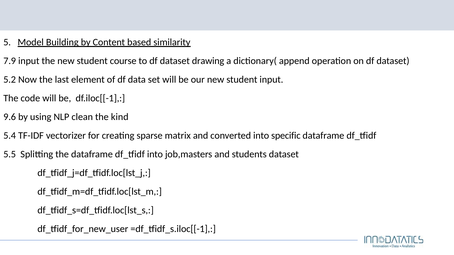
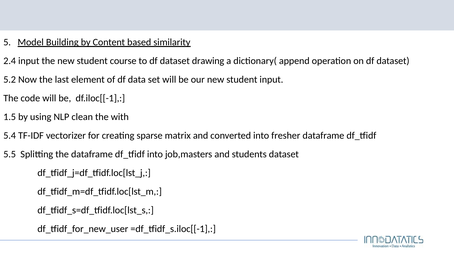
7.9: 7.9 -> 2.4
9.6: 9.6 -> 1.5
kind: kind -> with
specific: specific -> fresher
